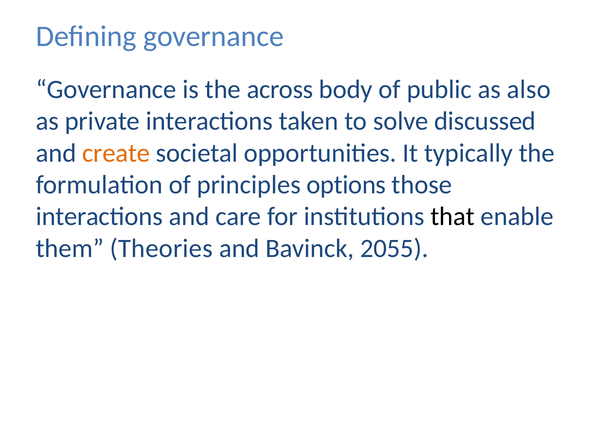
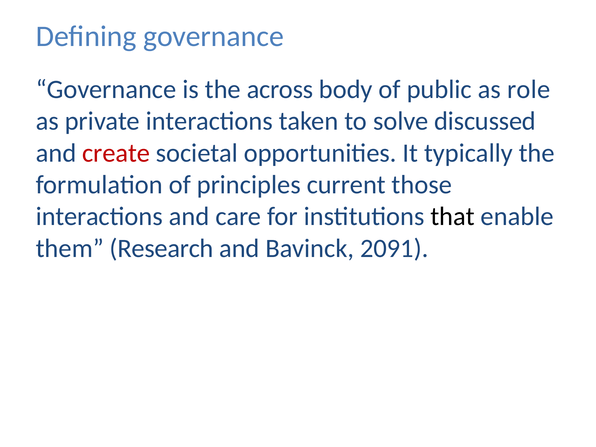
also: also -> role
create colour: orange -> red
options: options -> current
Theories: Theories -> Research
2055: 2055 -> 2091
